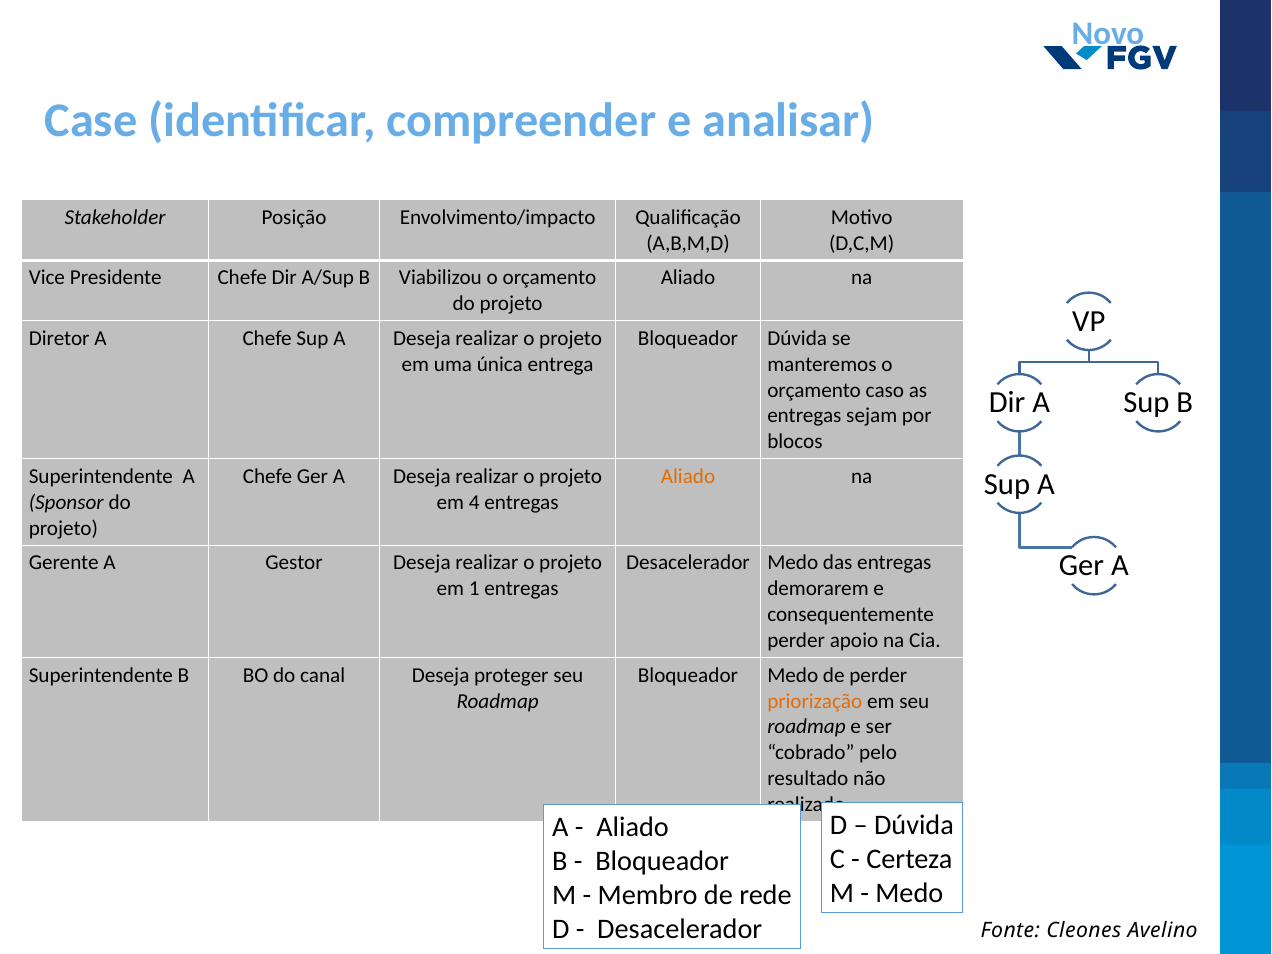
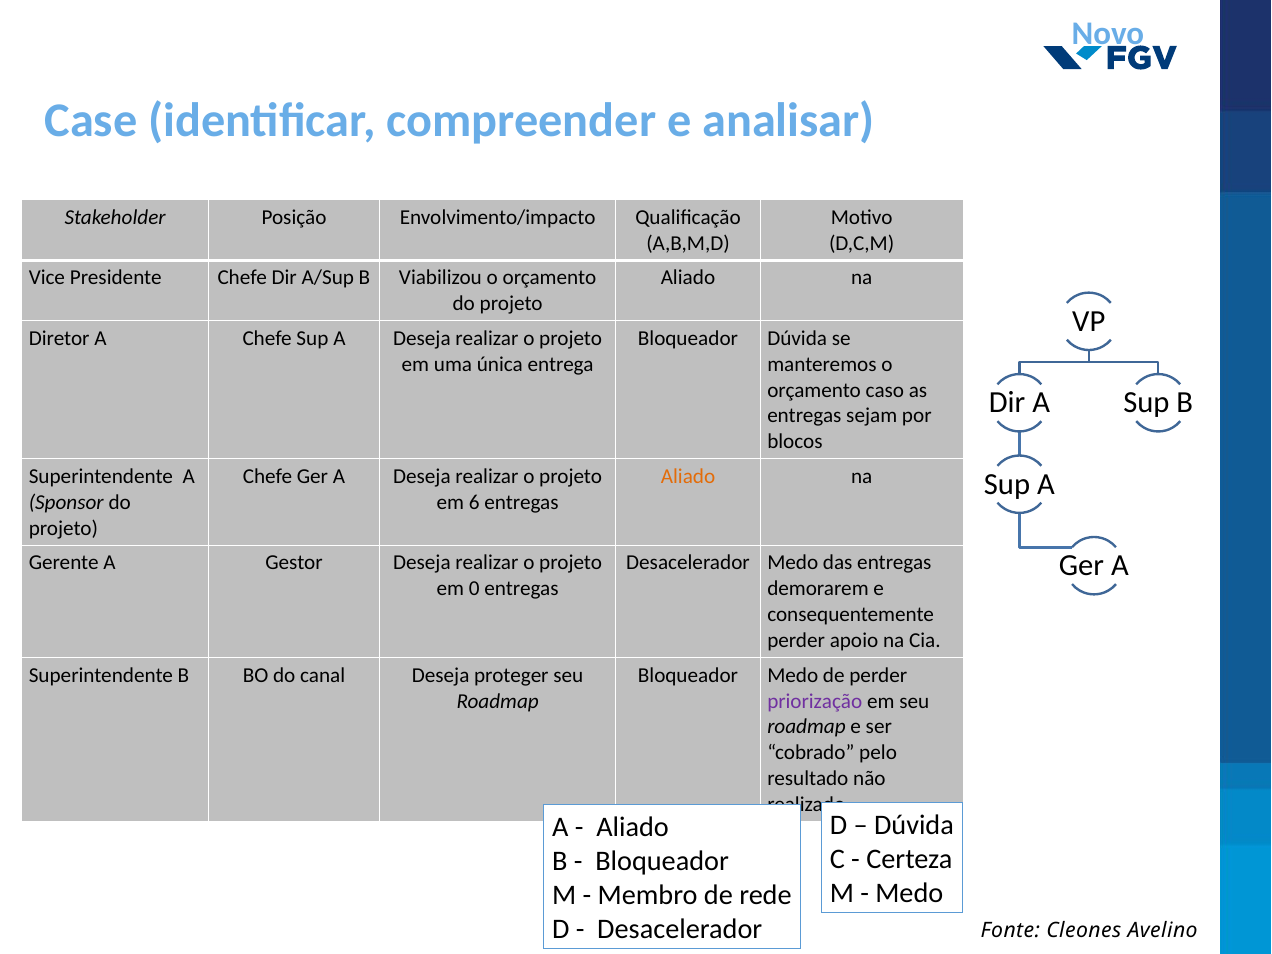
4: 4 -> 6
1: 1 -> 0
priorização colour: orange -> purple
